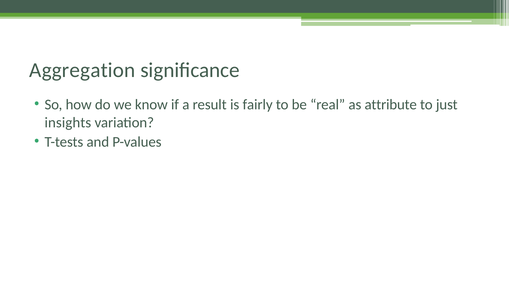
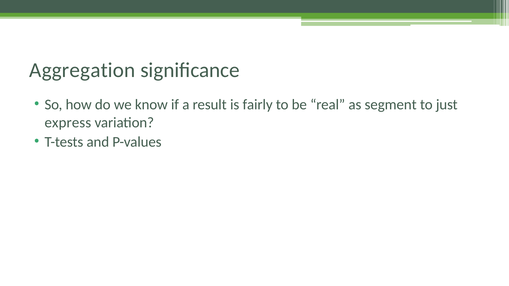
attribute: attribute -> segment
insights: insights -> express
